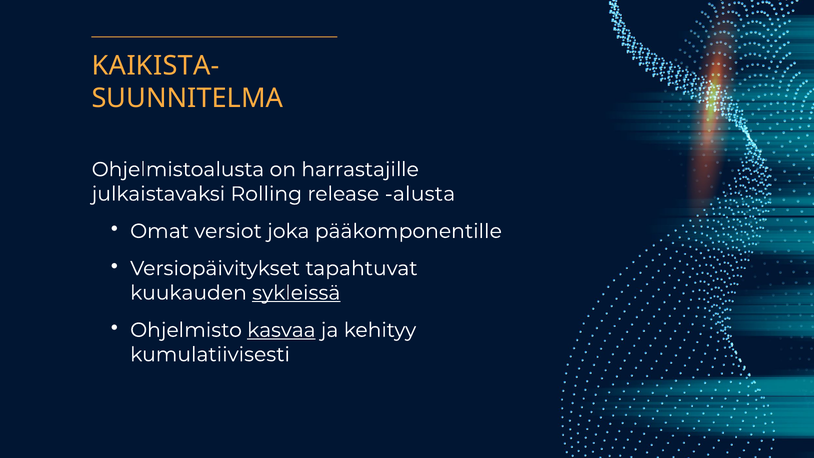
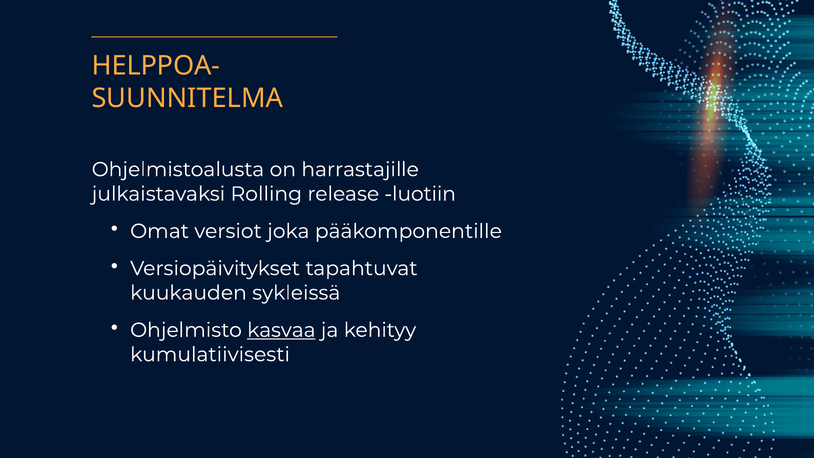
KAIKISTA-: KAIKISTA- -> HELPPOA-
alusta: alusta -> luotiin
sykleissä underline: present -> none
